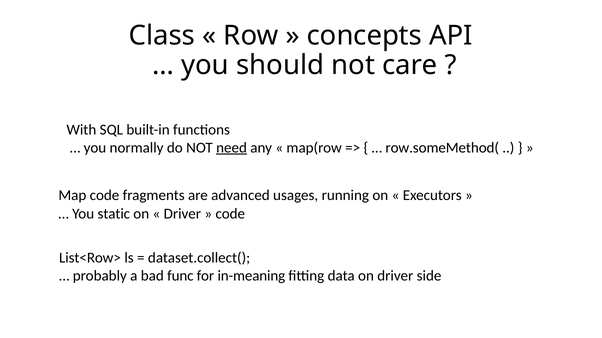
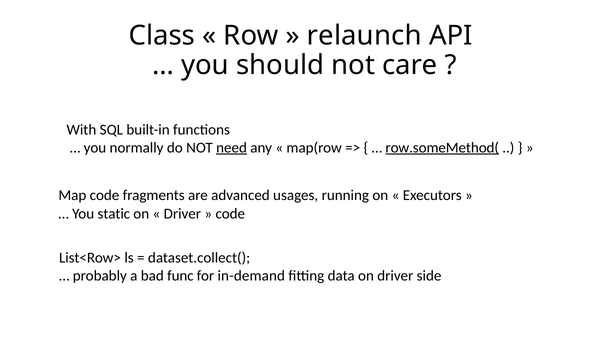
concepts: concepts -> relaunch
row.someMethod( underline: none -> present
in-meaning: in-meaning -> in-demand
